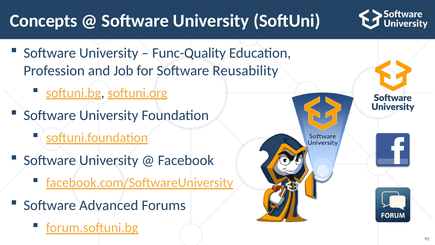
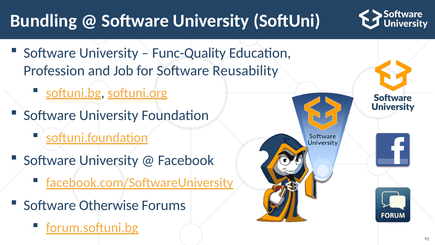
Concepts: Concepts -> Bundling
Advanced: Advanced -> Otherwise
